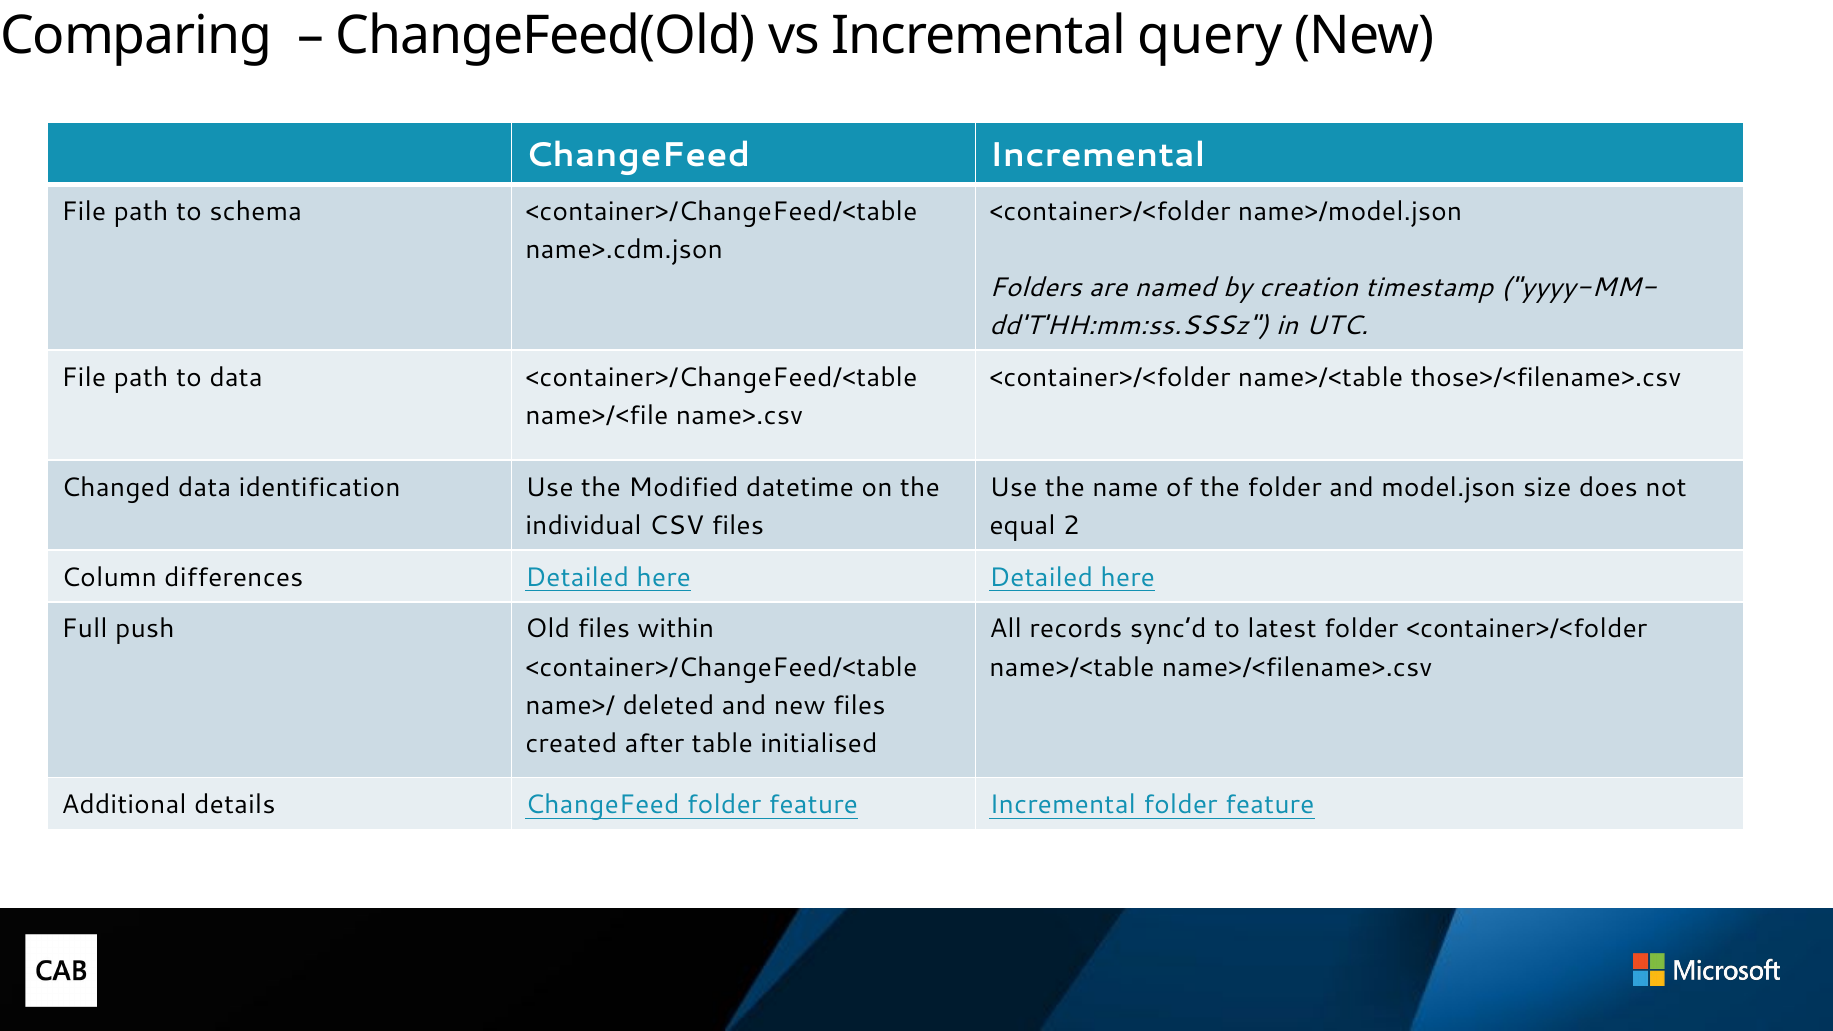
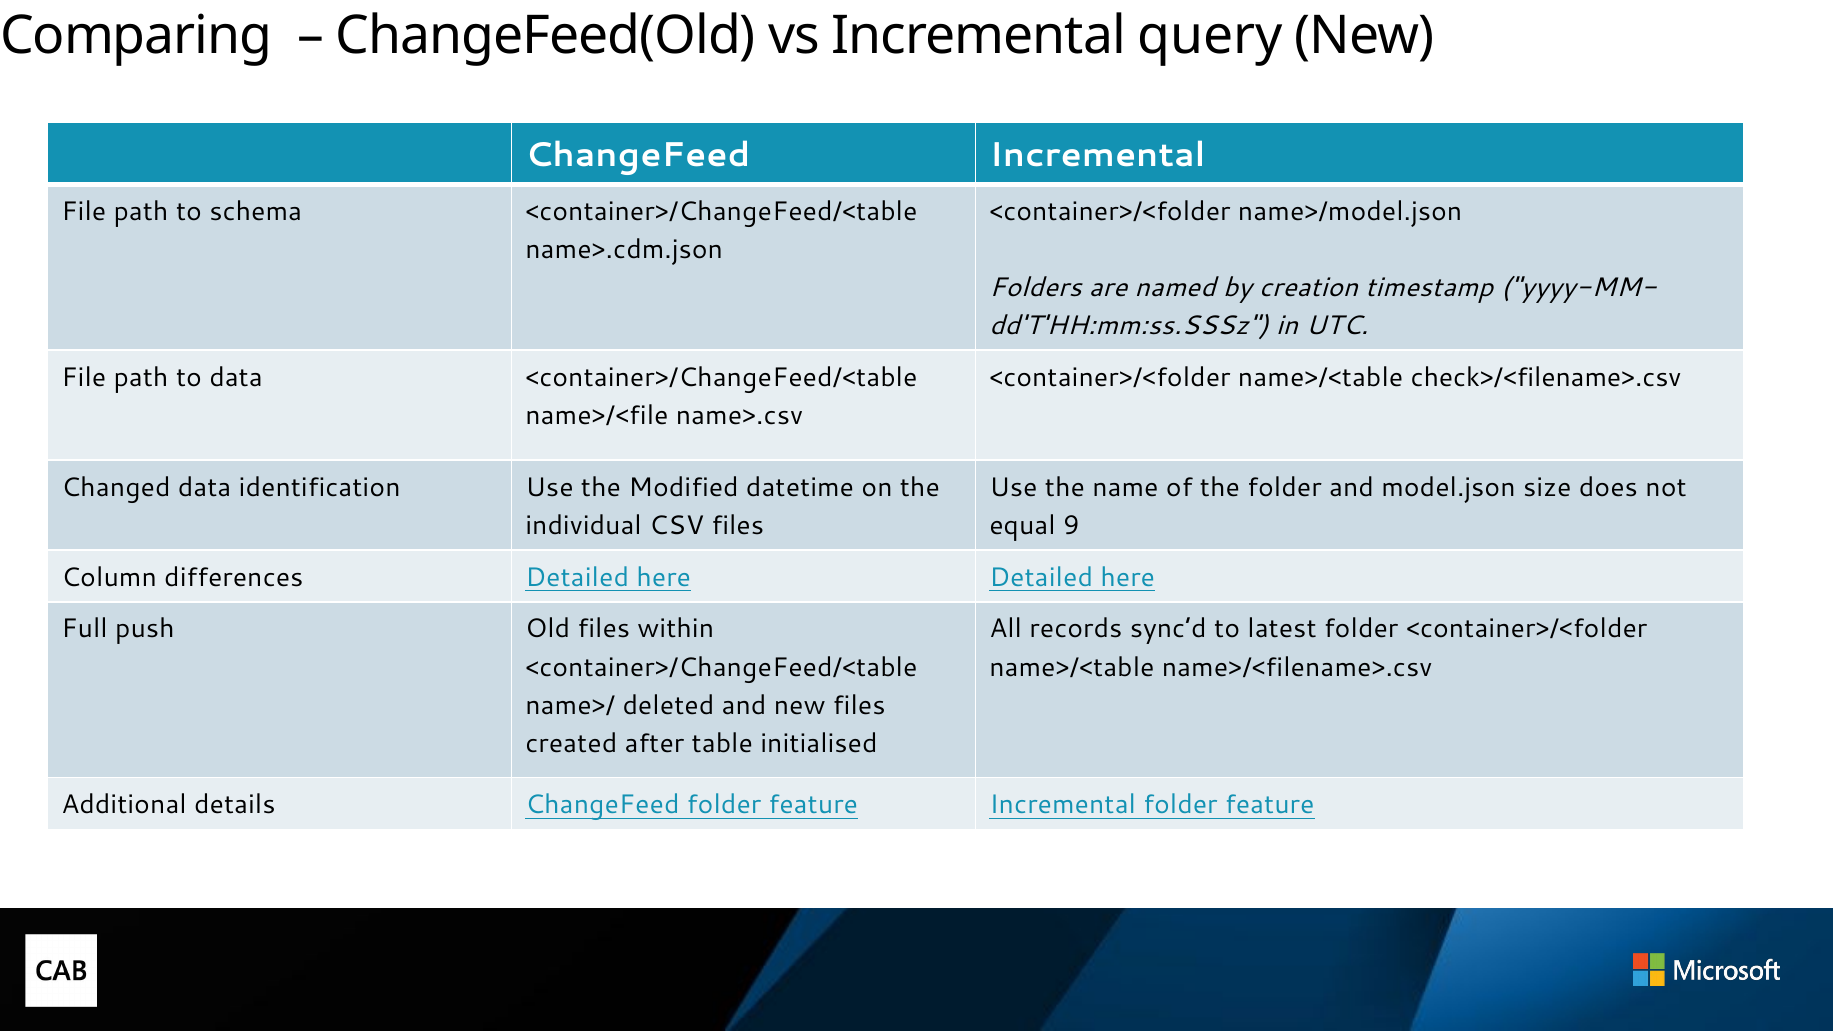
those>/<filename>.csv: those>/<filename>.csv -> check>/<filename>.csv
2: 2 -> 9
